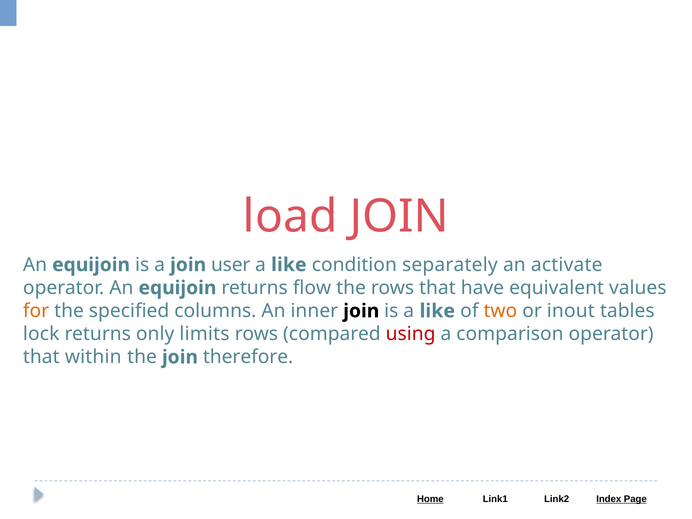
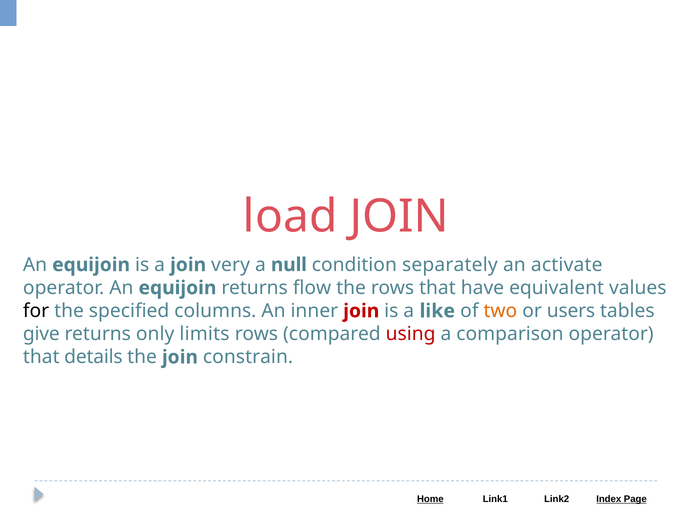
user: user -> very
like at (289, 265): like -> null
for colour: orange -> black
join at (361, 311) colour: black -> red
inout: inout -> users
lock: lock -> give
within: within -> details
therefore: therefore -> constrain
